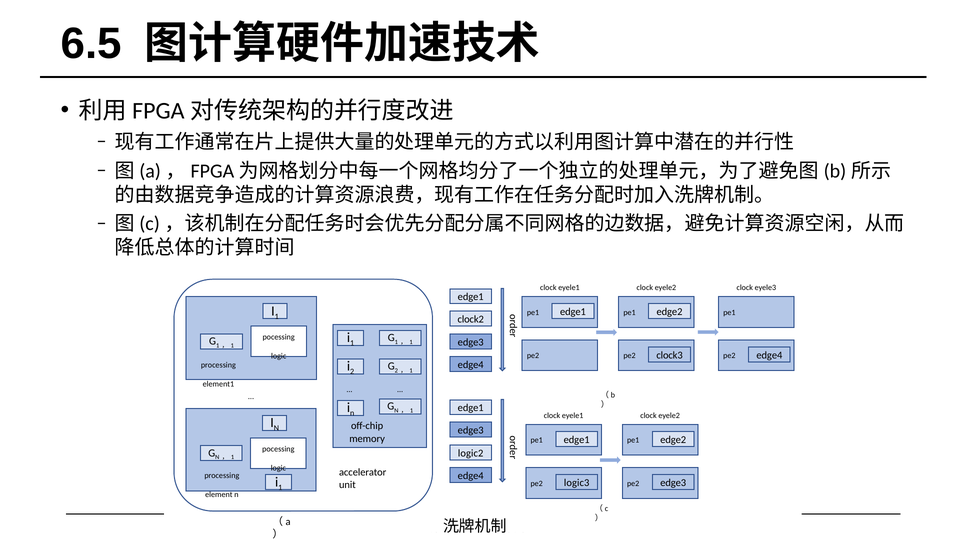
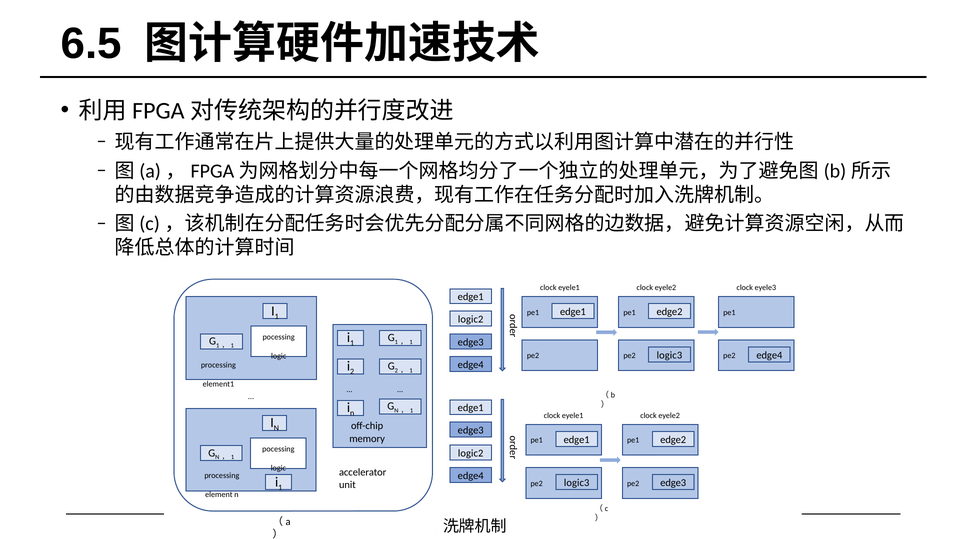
clock2 at (471, 319): clock2 -> logic2
pe2 clock3: clock3 -> logic3
